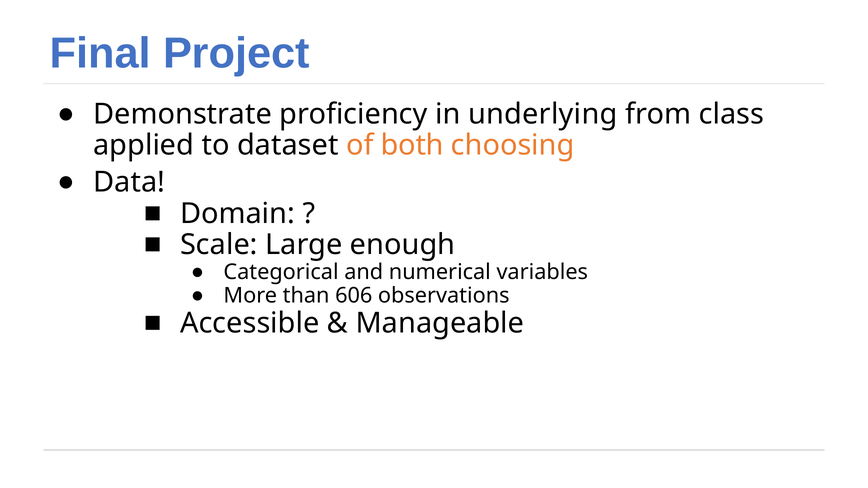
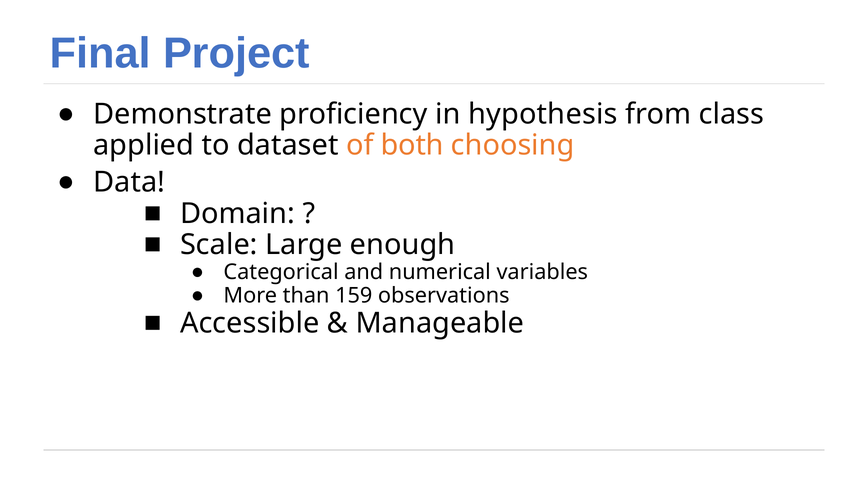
underlying: underlying -> hypothesis
606: 606 -> 159
